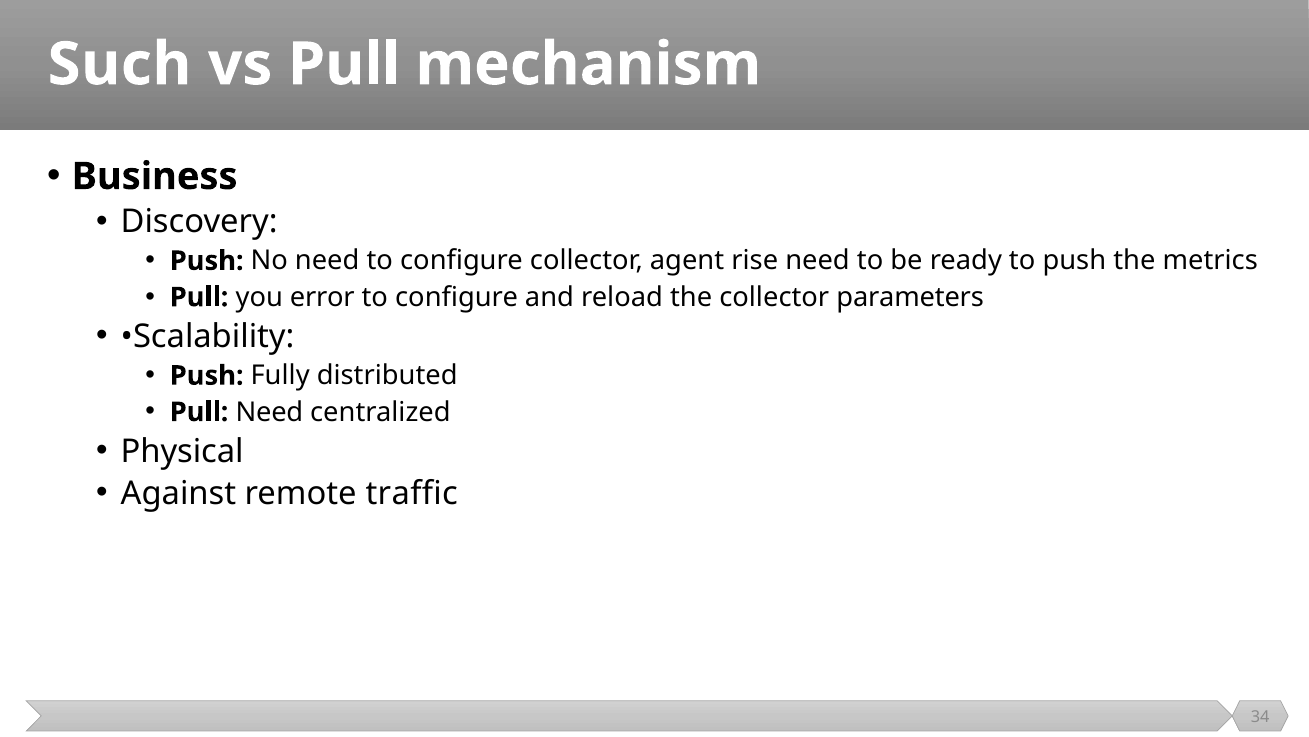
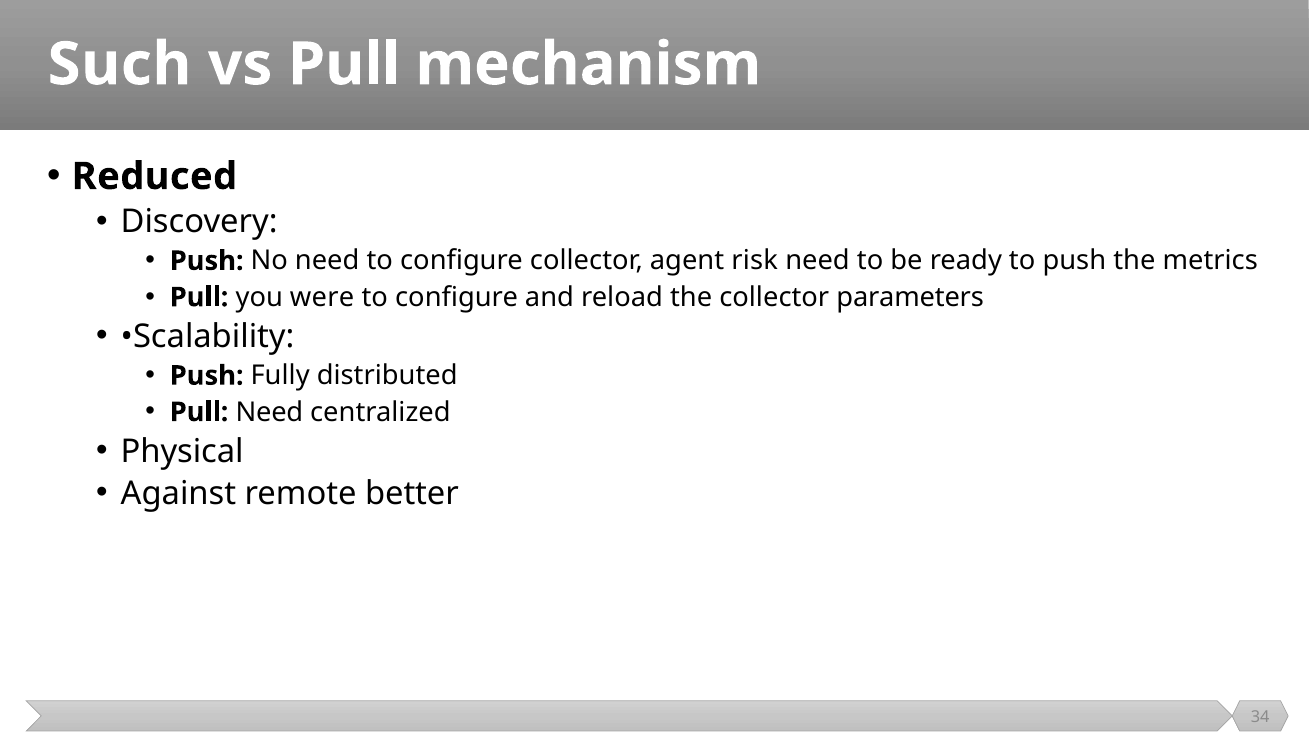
Business: Business -> Reduced
rise: rise -> risk
error: error -> were
traffic: traffic -> better
